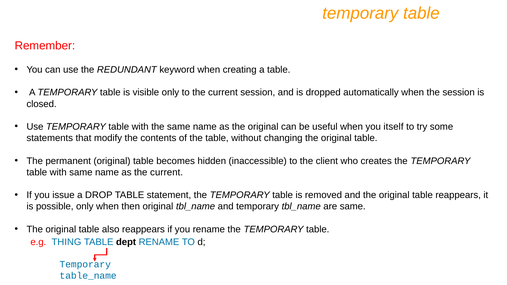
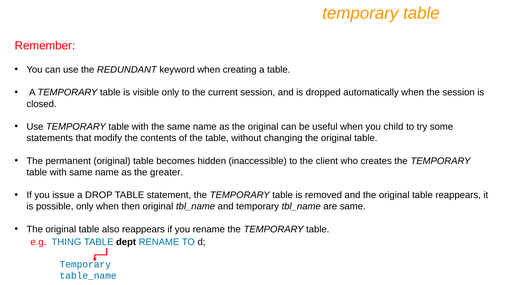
itself: itself -> child
as the current: current -> greater
